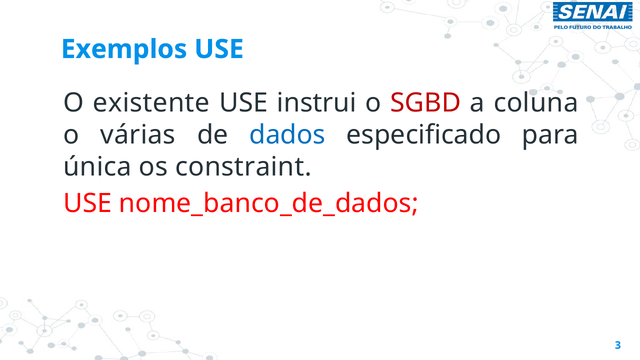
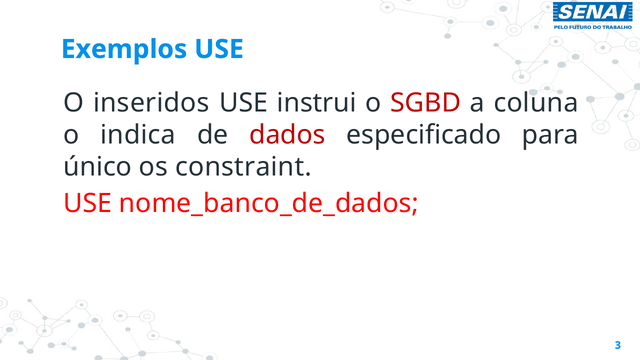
existente: existente -> inseridos
várias: várias -> indica
dados colour: blue -> red
única: única -> único
